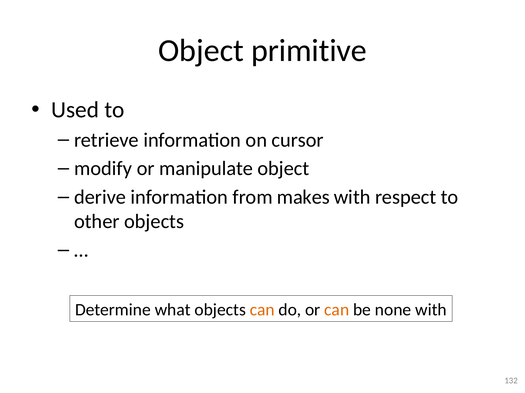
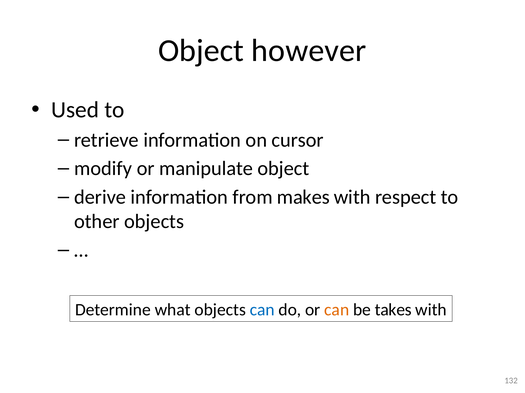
primitive: primitive -> however
can at (262, 310) colour: orange -> blue
none: none -> takes
